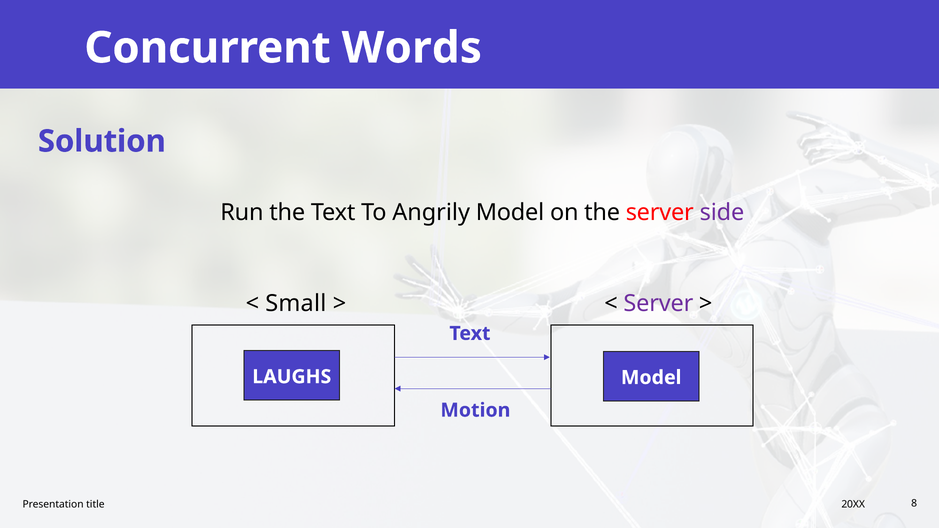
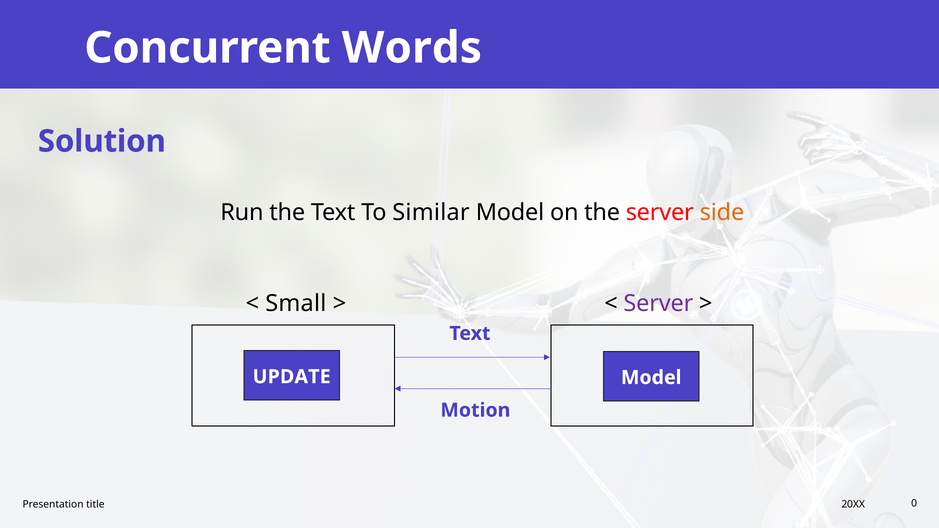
Angrily: Angrily -> Similar
side colour: purple -> orange
LAUGHS: LAUGHS -> UPDATE
8: 8 -> 0
